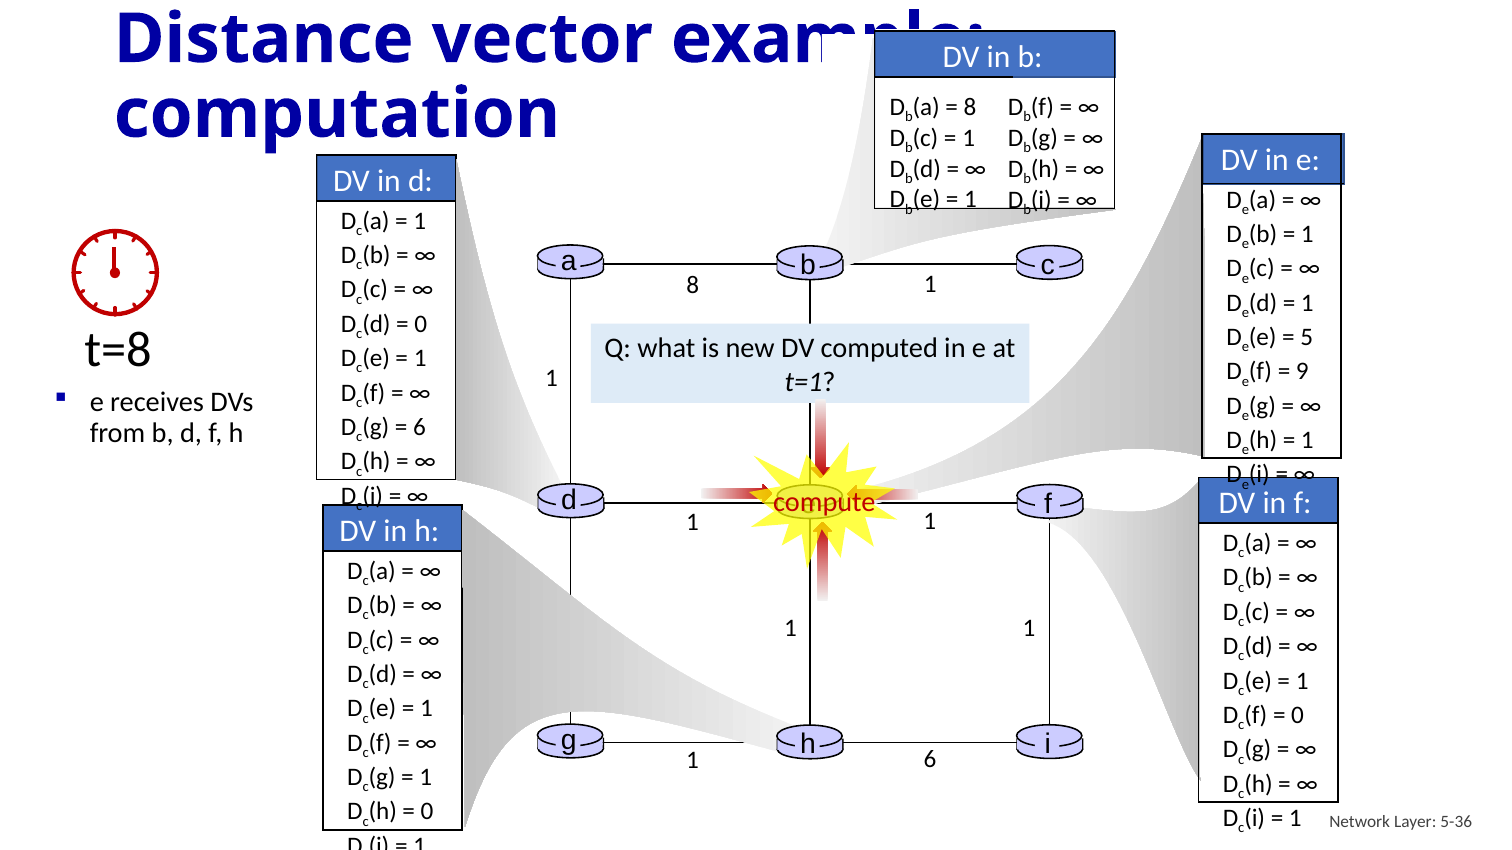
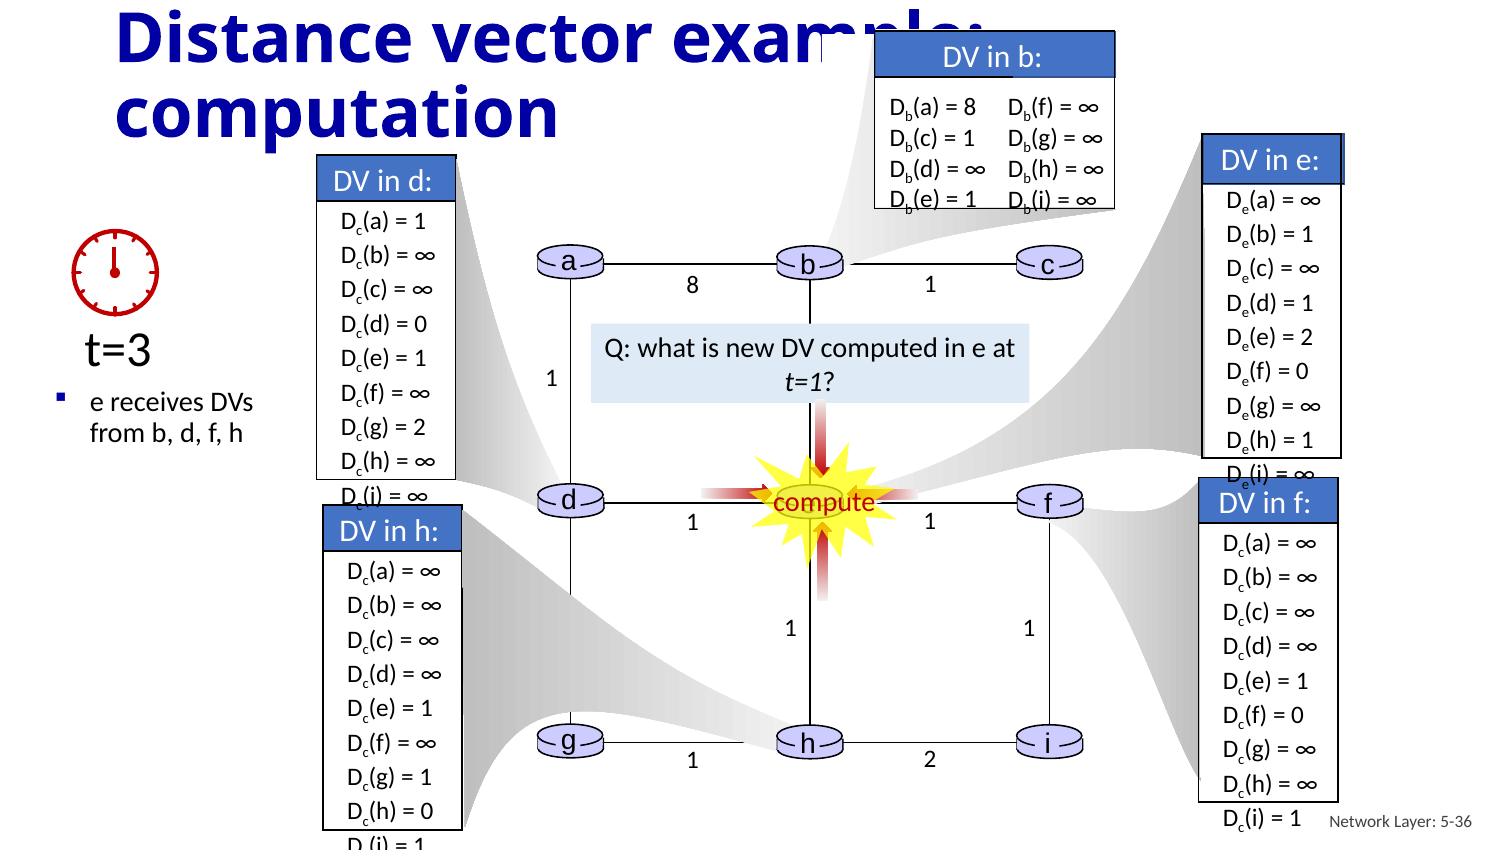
5 at (1307, 337): 5 -> 2
t=8: t=8 -> t=3
9 at (1302, 372): 9 -> 0
6 at (420, 427): 6 -> 2
6 at (930, 760): 6 -> 2
